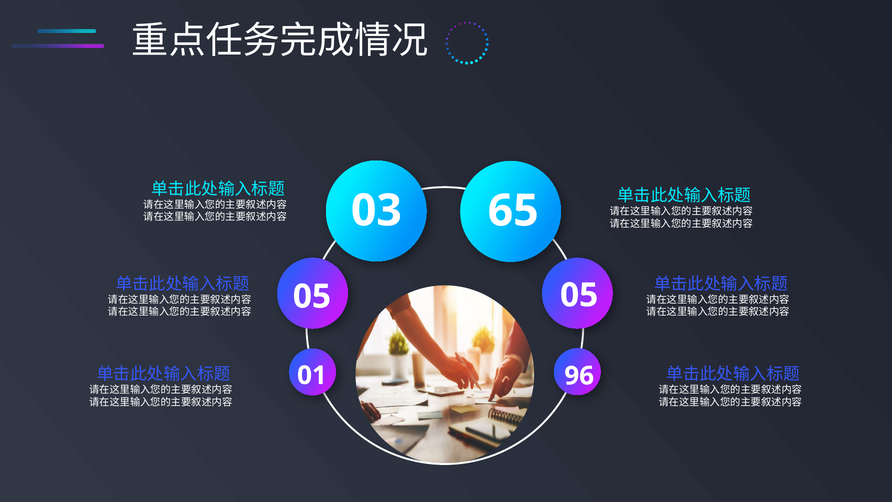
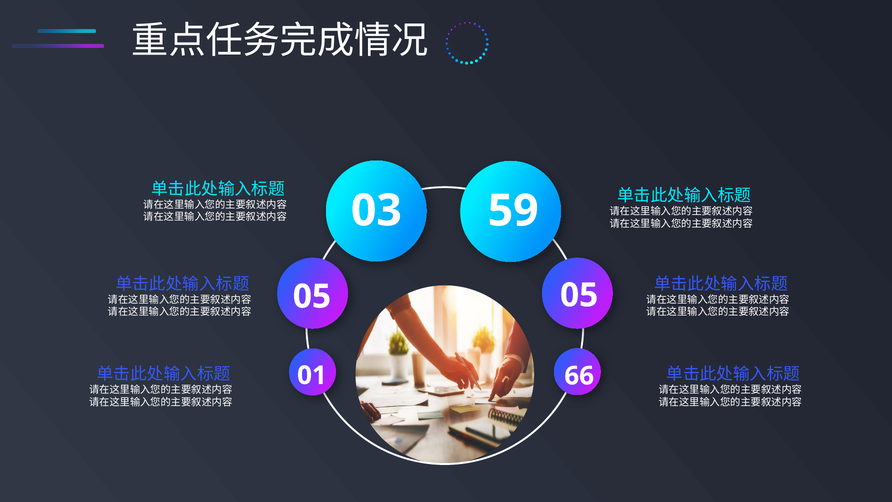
65: 65 -> 59
96: 96 -> 66
